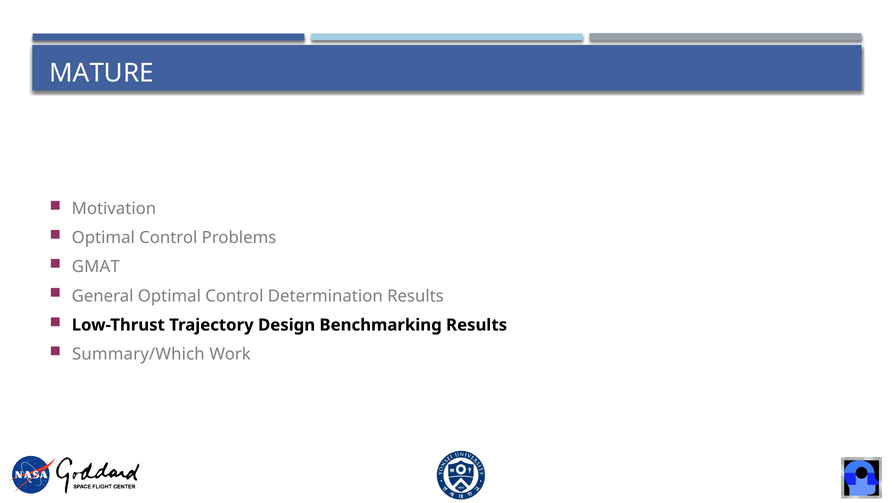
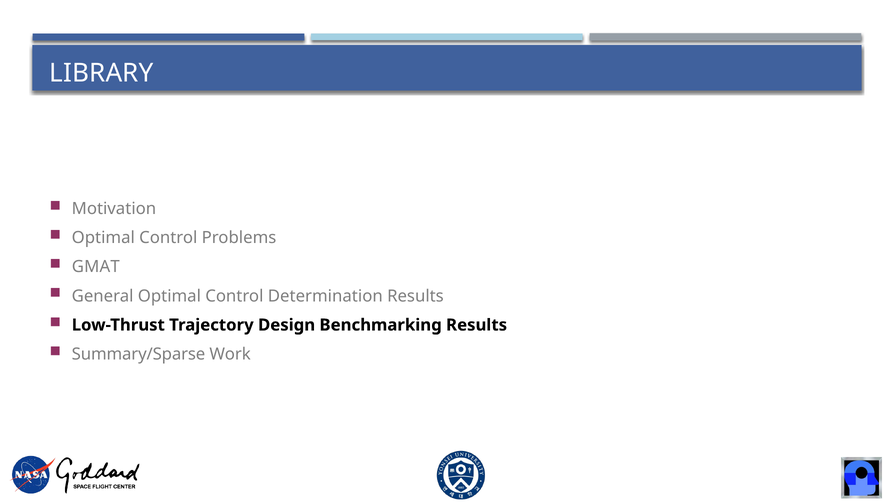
MATURE: MATURE -> LIBRARY
Summary/Which: Summary/Which -> Summary/Sparse
